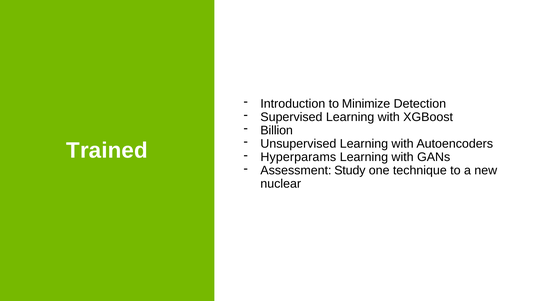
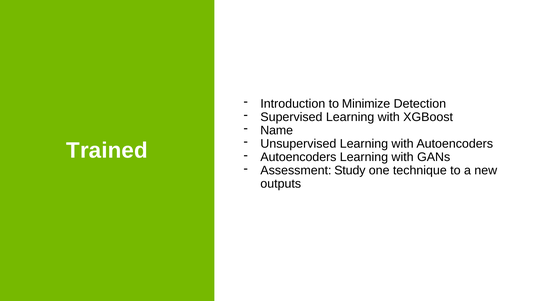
Billion: Billion -> Name
Hyperparams at (298, 157): Hyperparams -> Autoencoders
nuclear: nuclear -> outputs
